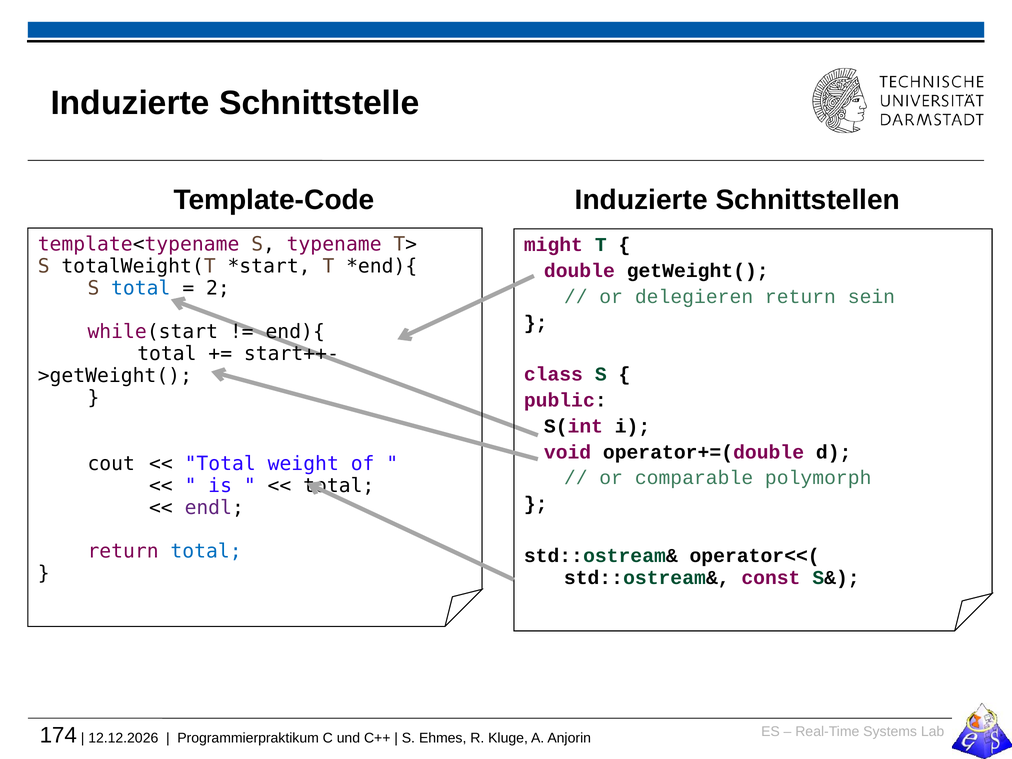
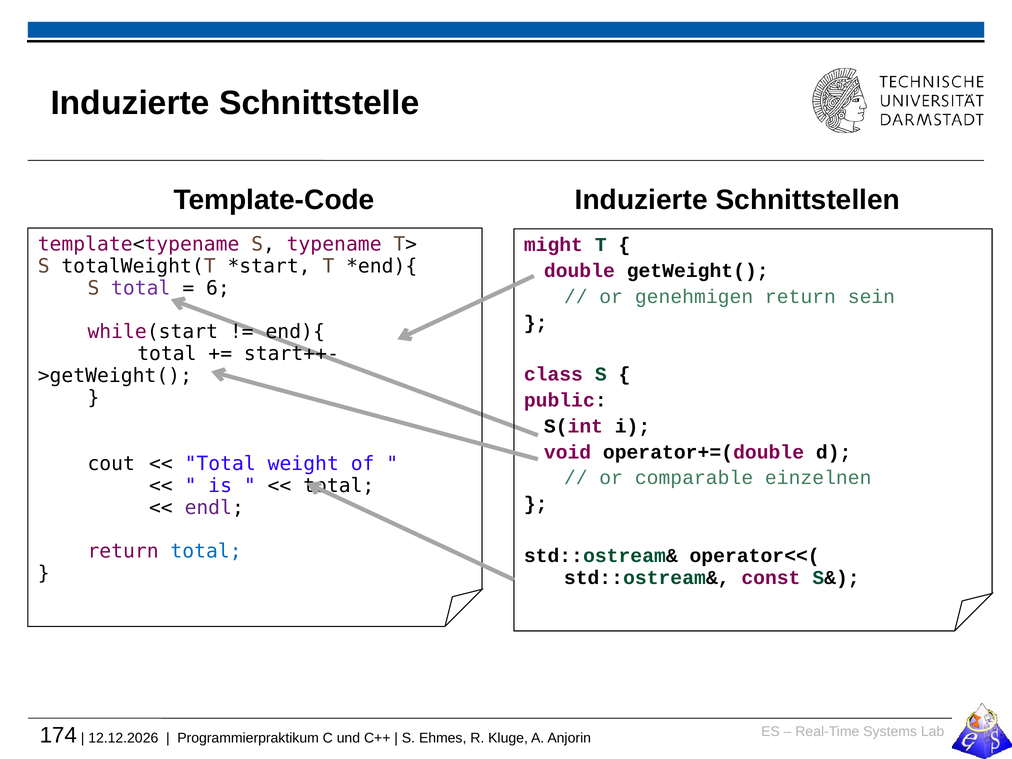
total at (141, 288) colour: blue -> purple
2: 2 -> 6
delegieren: delegieren -> genehmigen
polymorph: polymorph -> einzelnen
